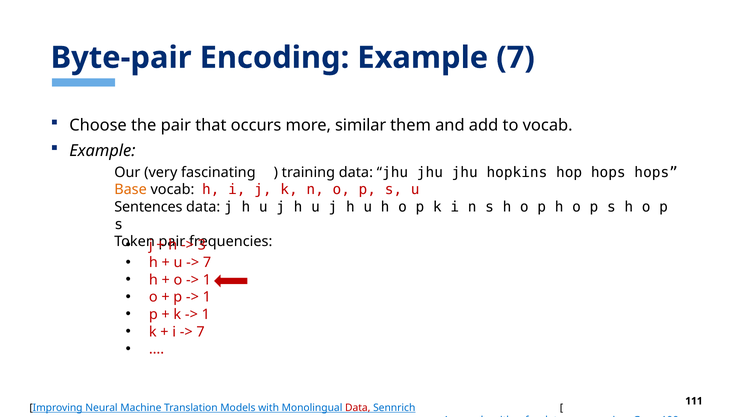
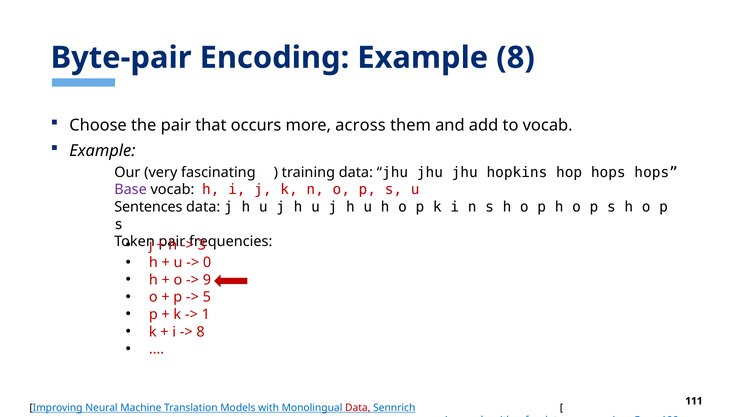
Example 7: 7 -> 8
similar: similar -> across
Base colour: orange -> purple
7 at (207, 263): 7 -> 0
1 at (207, 280): 1 -> 9
1 at (207, 297): 1 -> 5
7 at (201, 332): 7 -> 8
